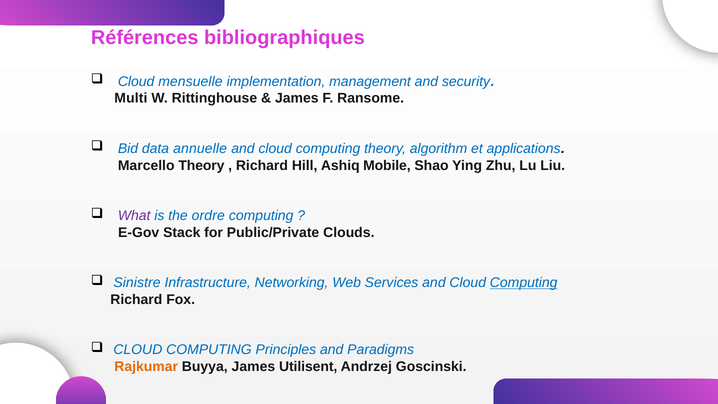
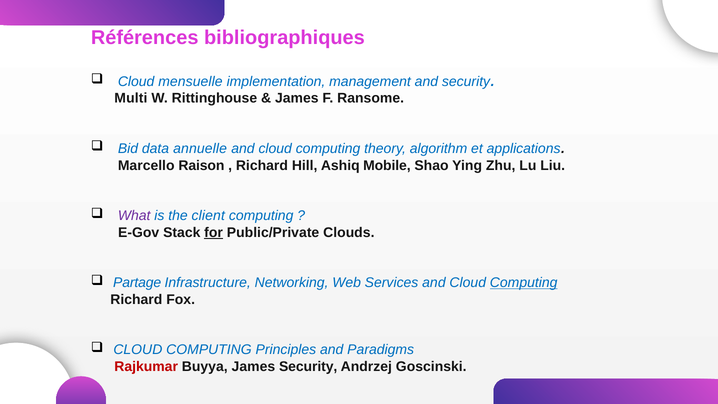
Marcello Theory: Theory -> Raison
ordre: ordre -> client
for underline: none -> present
Sinistre: Sinistre -> Partage
Rajkumar colour: orange -> red
James Utilisent: Utilisent -> Security
